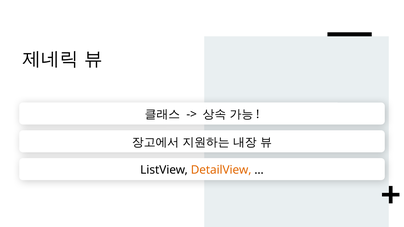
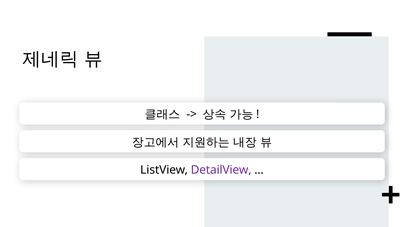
DetailView colour: orange -> purple
